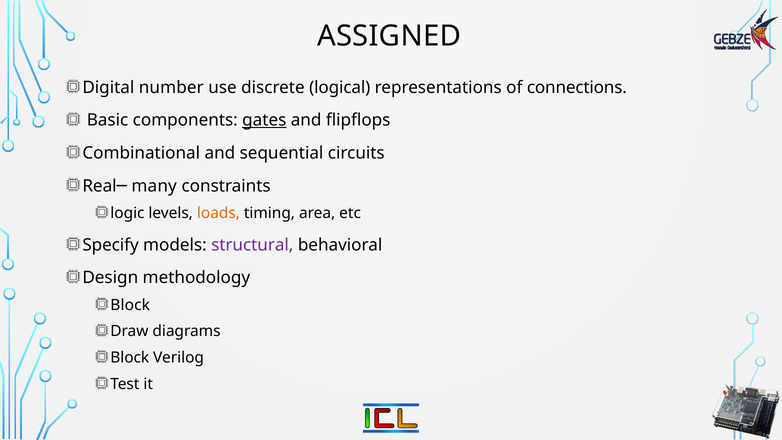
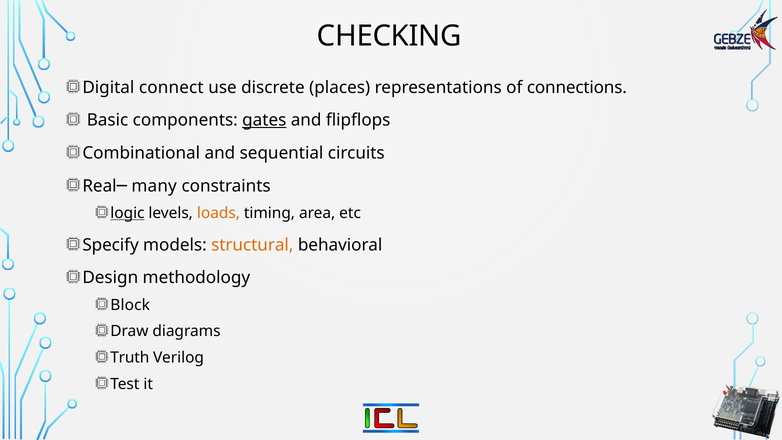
ASSIGNED: ASSIGNED -> CHECKING
number: number -> connect
logical: logical -> places
logic underline: none -> present
structural colour: purple -> orange
Block at (130, 358): Block -> Truth
